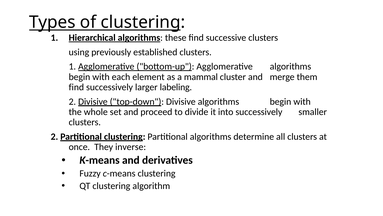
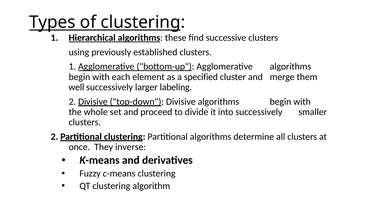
mammal: mammal -> specified
find at (76, 87): find -> well
